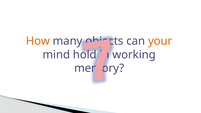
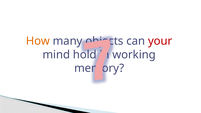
your colour: orange -> red
